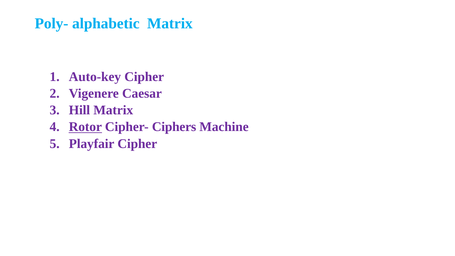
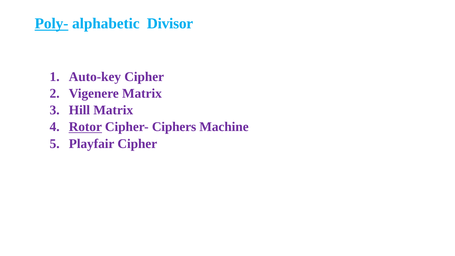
Poly- underline: none -> present
alphabetic Matrix: Matrix -> Divisor
Vigenere Caesar: Caesar -> Matrix
